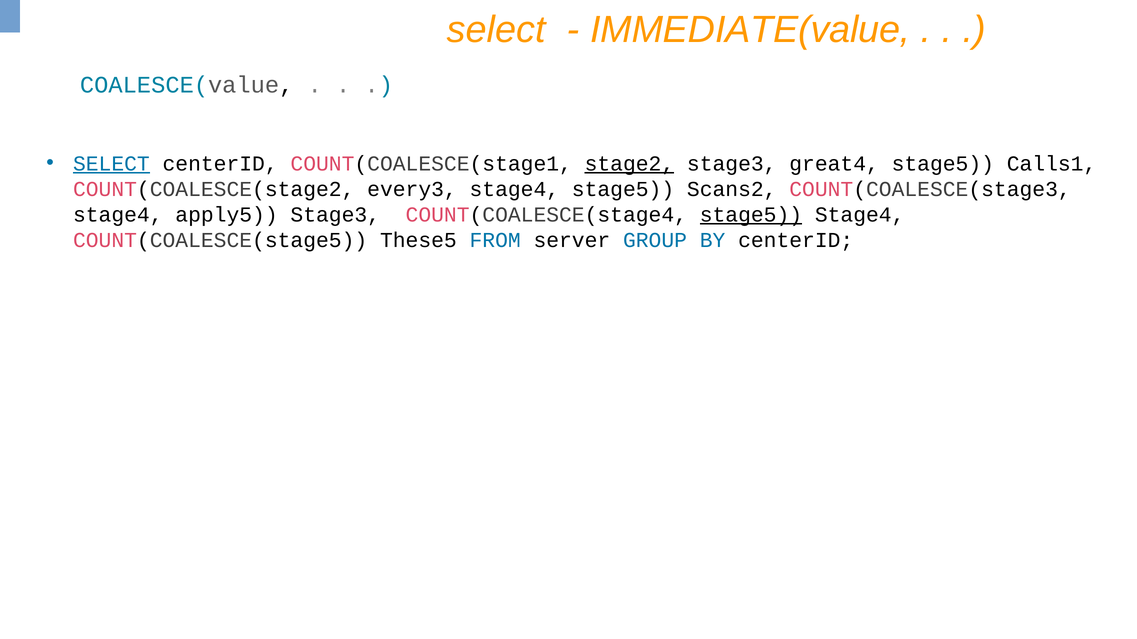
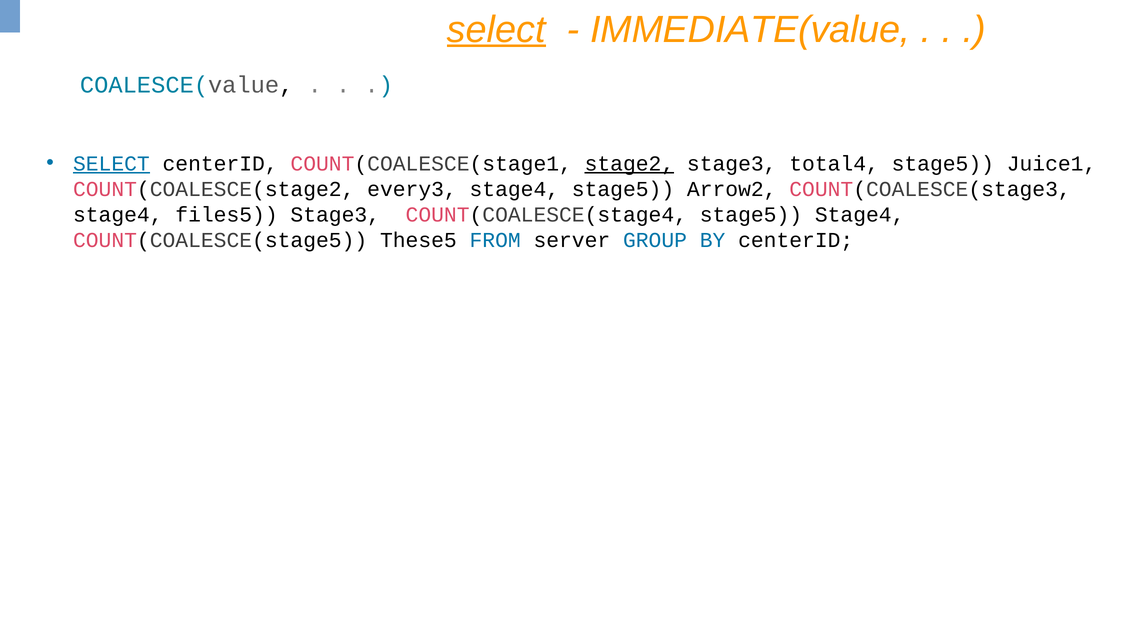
select at (496, 30) underline: none -> present
great4: great4 -> total4
Calls1: Calls1 -> Juice1
Scans2: Scans2 -> Arrow2
apply5: apply5 -> files5
stage5 at (751, 215) underline: present -> none
